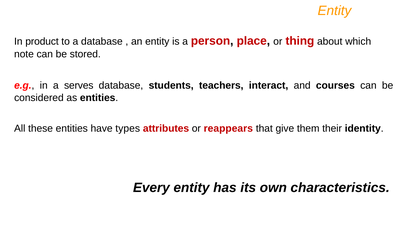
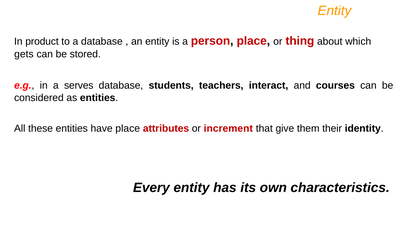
note: note -> gets
have types: types -> place
reappears: reappears -> increment
